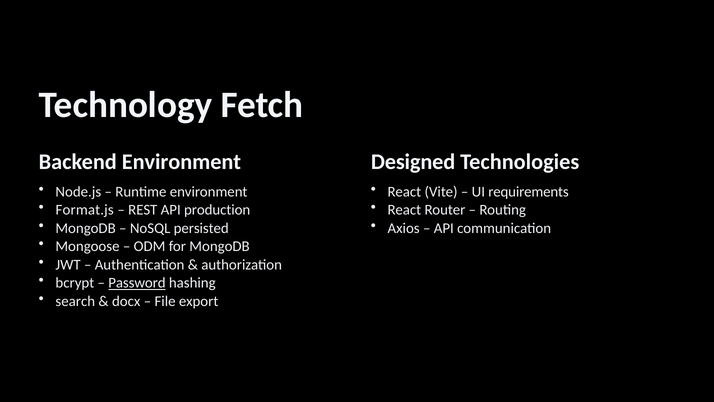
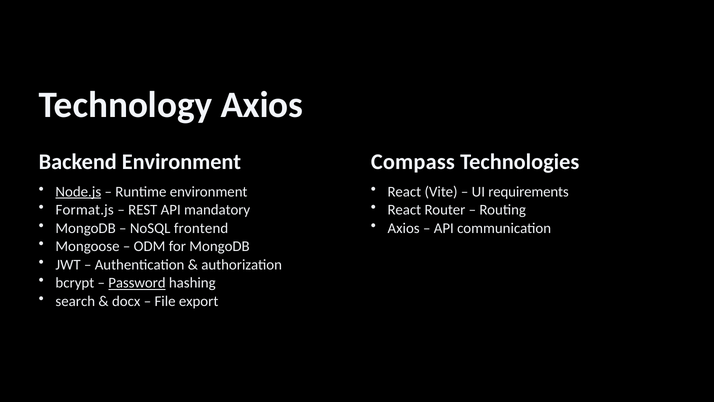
Technology Fetch: Fetch -> Axios
Designed: Designed -> Compass
Node.js underline: none -> present
production: production -> mandatory
persisted: persisted -> frontend
